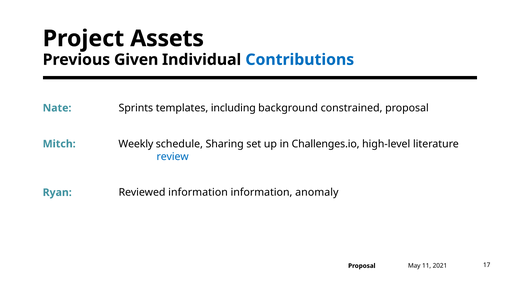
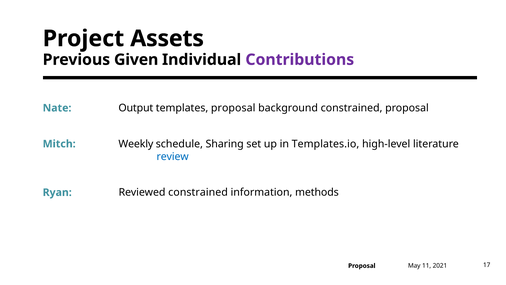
Contributions colour: blue -> purple
Sprints: Sprints -> Output
templates including: including -> proposal
Challenges.io: Challenges.io -> Templates.io
Reviewed information: information -> constrained
anomaly: anomaly -> methods
